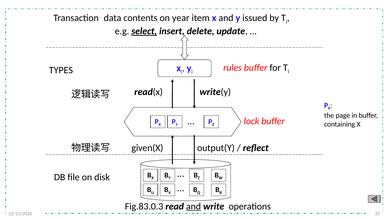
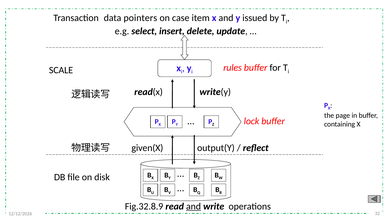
contents: contents -> pointers
year: year -> case
select underline: present -> none
TYPES: TYPES -> SCALE
Fig.83.0.3: Fig.83.0.3 -> Fig.32.8.9
